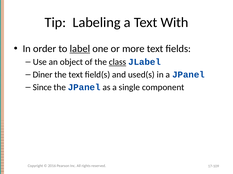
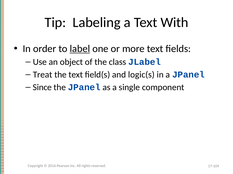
class underline: present -> none
Diner: Diner -> Treat
used(s: used(s -> logic(s
